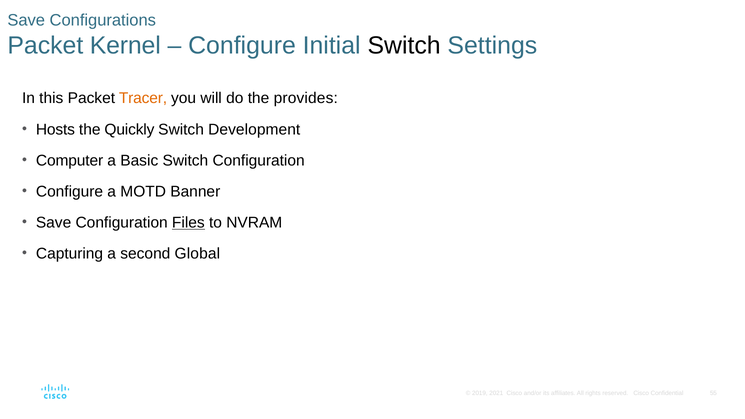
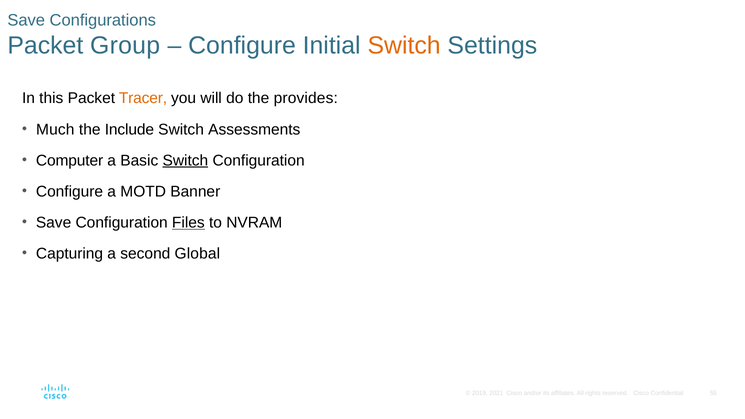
Kernel: Kernel -> Group
Switch at (404, 45) colour: black -> orange
Hosts: Hosts -> Much
Quickly: Quickly -> Include
Development: Development -> Assessments
Switch at (185, 161) underline: none -> present
